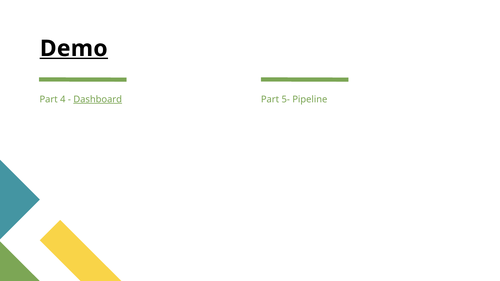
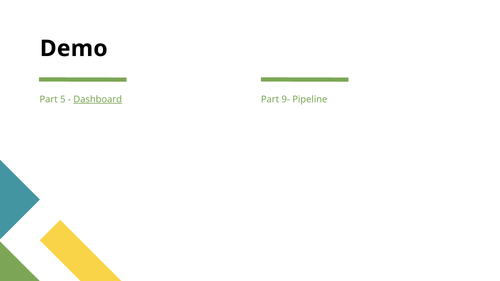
Demo underline: present -> none
4: 4 -> 5
5-: 5- -> 9-
